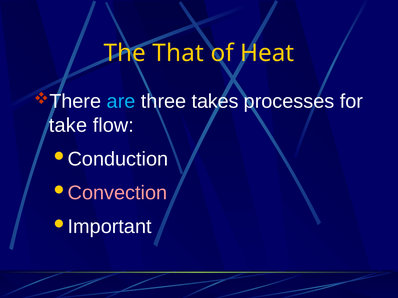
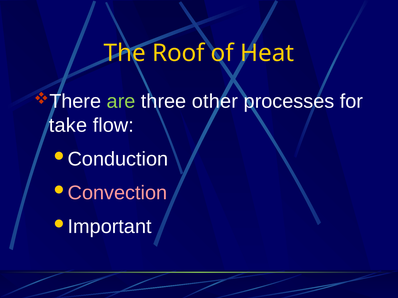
That: That -> Roof
are colour: light blue -> light green
takes: takes -> other
